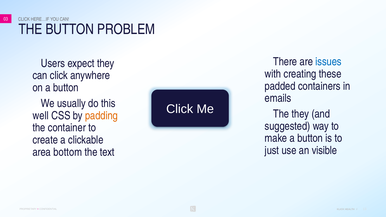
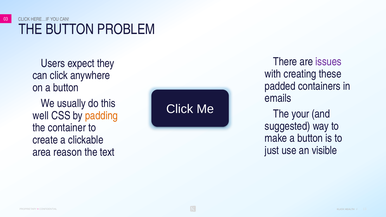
issues colour: blue -> purple
they at (300, 114): they -> your
bottom: bottom -> reason
